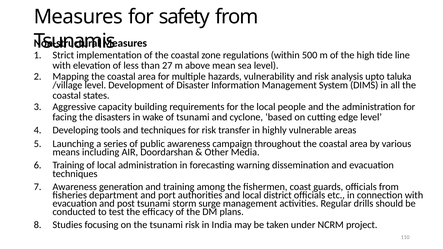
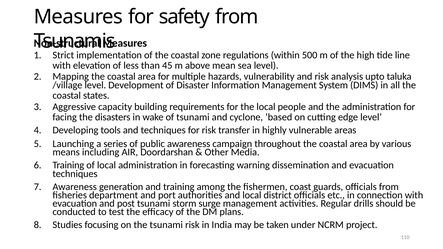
27: 27 -> 45
